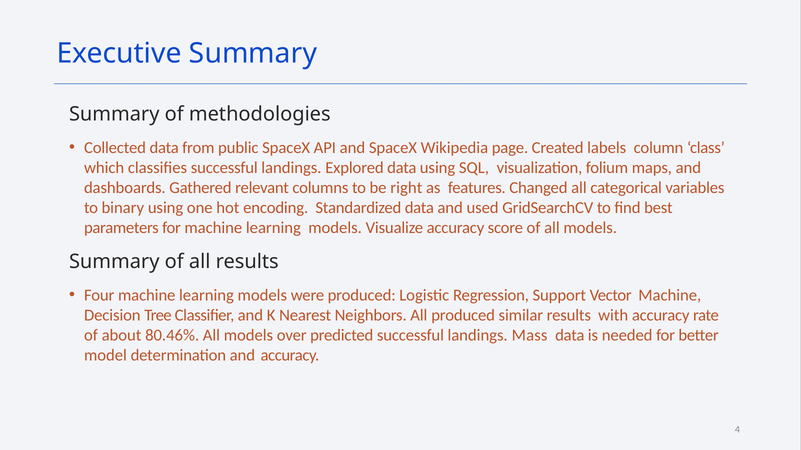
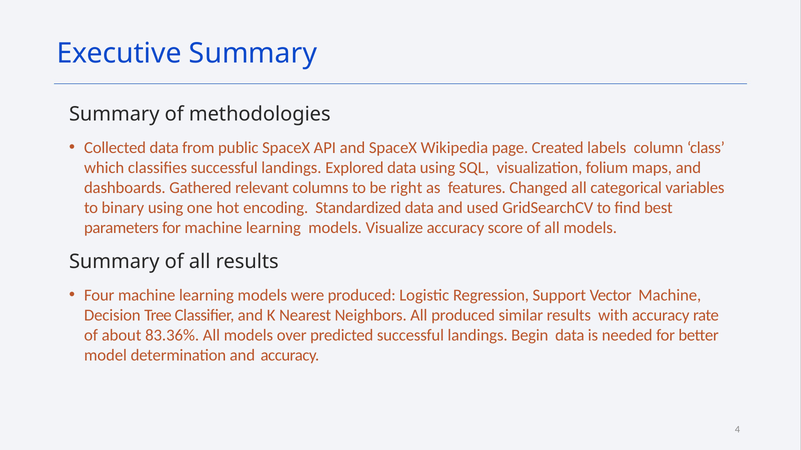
80.46%: 80.46% -> 83.36%
Mass: Mass -> Begin
